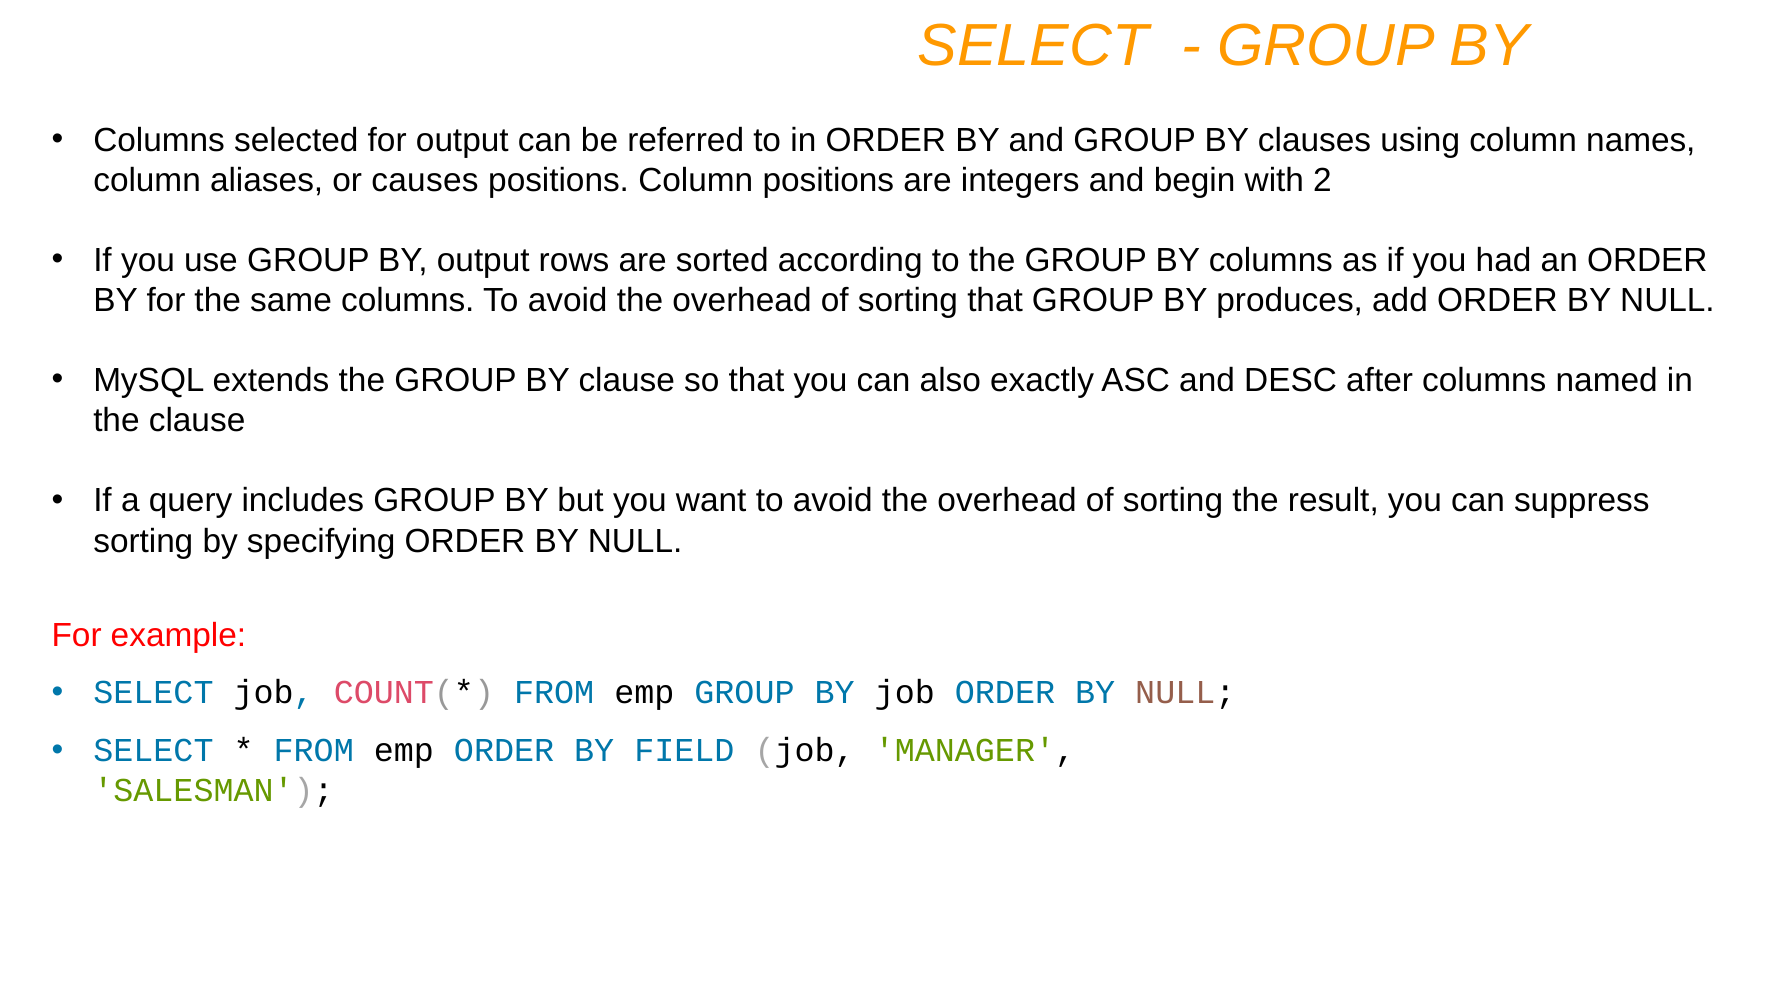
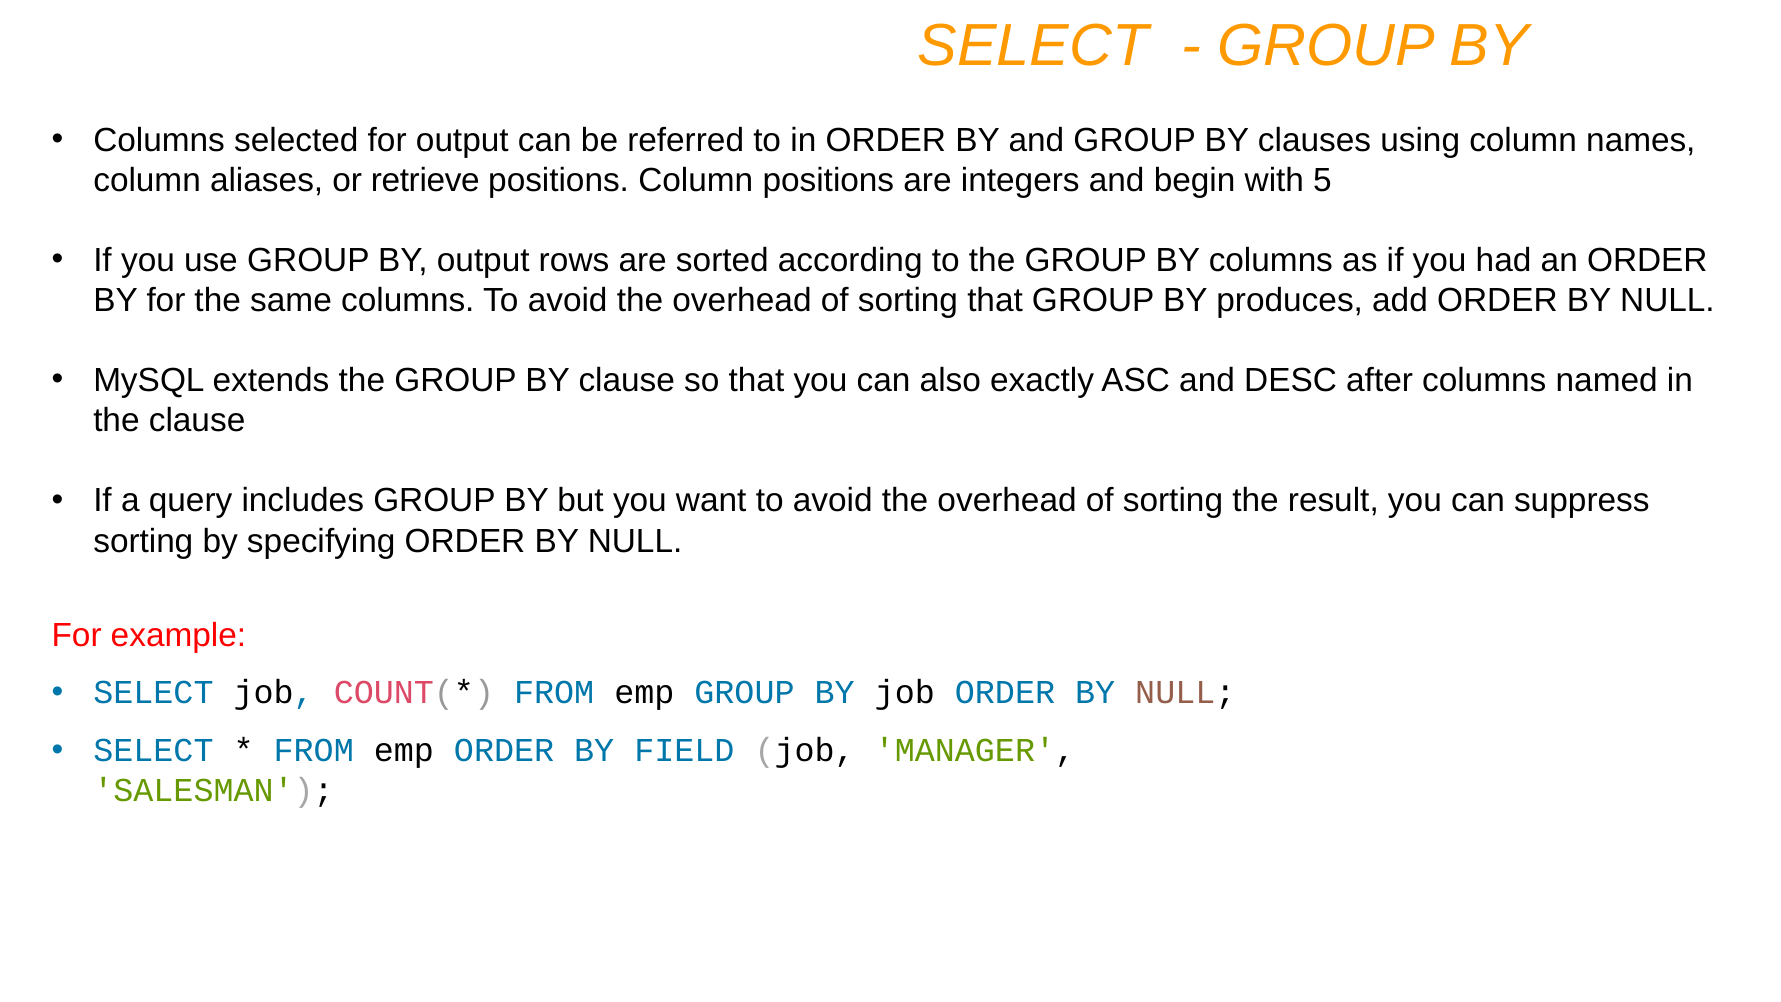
causes: causes -> retrieve
2: 2 -> 5
